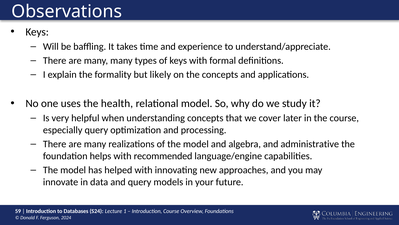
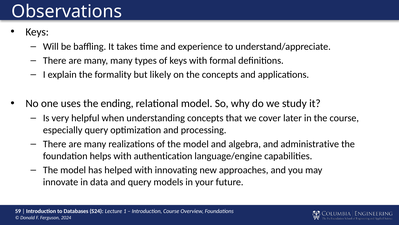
health: health -> ending
recommended: recommended -> authentication
